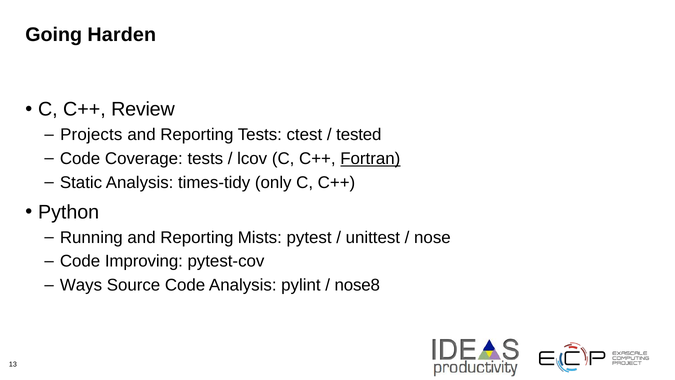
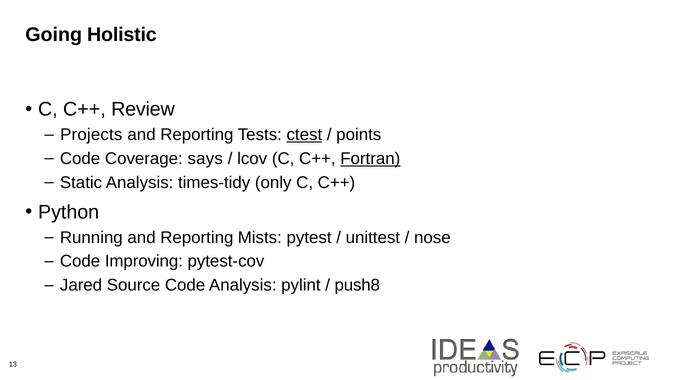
Harden: Harden -> Holistic
ctest underline: none -> present
tested: tested -> points
Coverage tests: tests -> says
Ways: Ways -> Jared
nose8: nose8 -> push8
